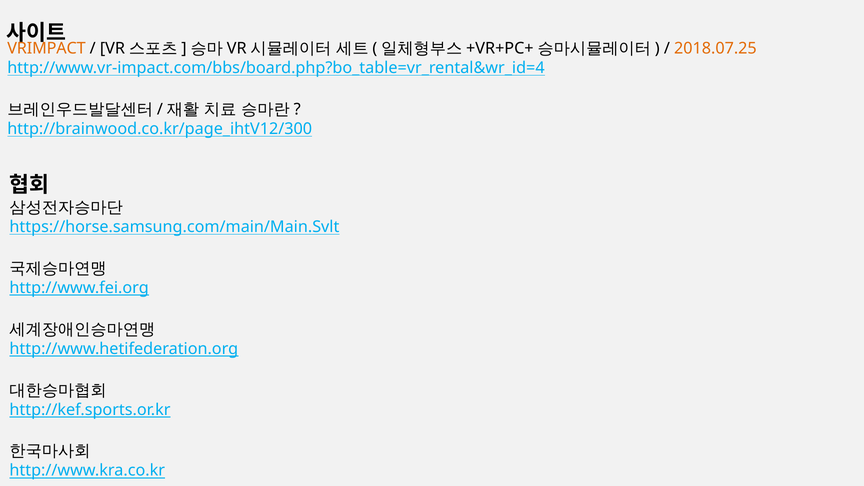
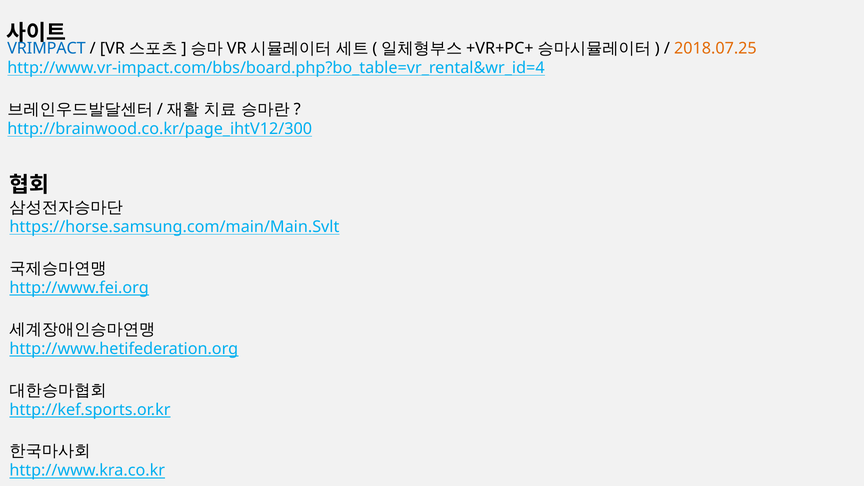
VRIMPACT colour: orange -> blue
